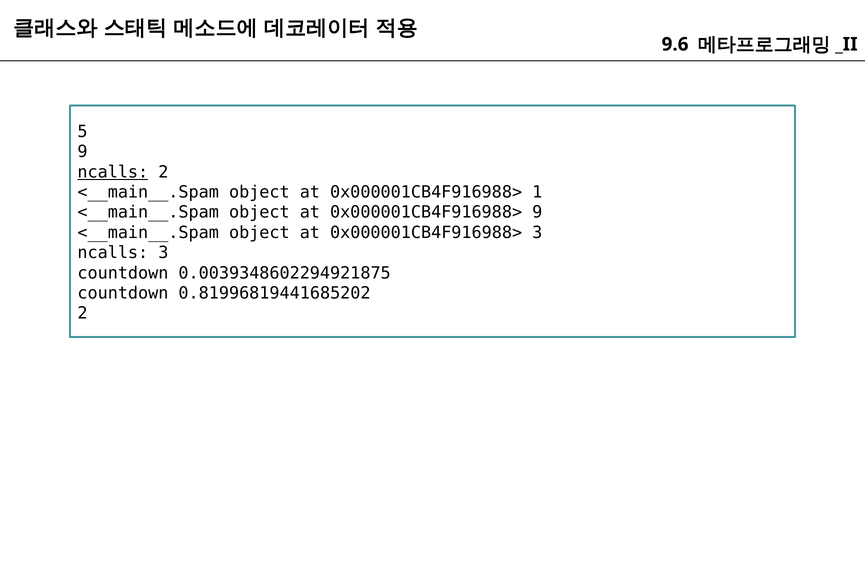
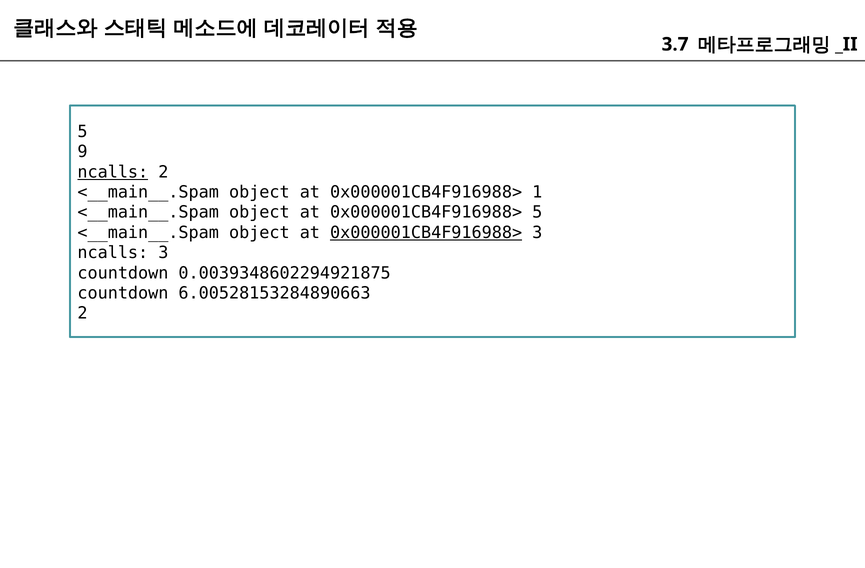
9.6: 9.6 -> 3.7
0x000001CB4F916988> 9: 9 -> 5
0x000001CB4F916988> at (426, 233) underline: none -> present
0.81996819441685202: 0.81996819441685202 -> 6.00528153284890663
